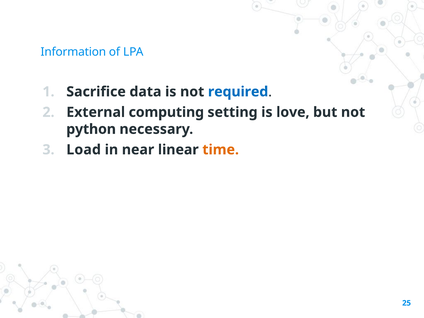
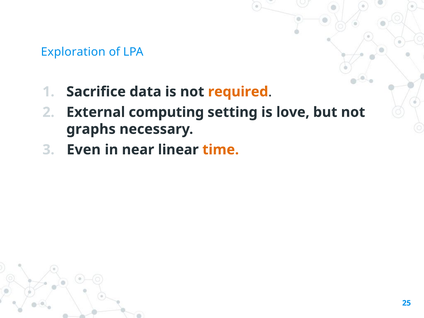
Information: Information -> Exploration
required colour: blue -> orange
python: python -> graphs
Load: Load -> Even
